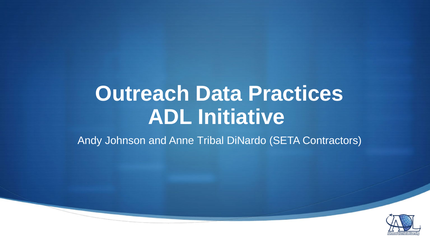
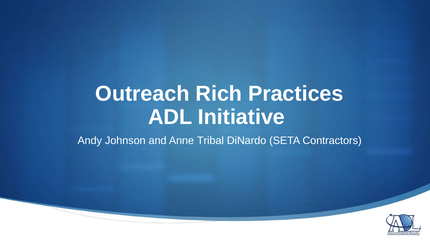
Data: Data -> Rich
